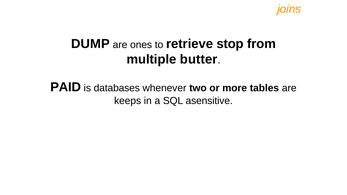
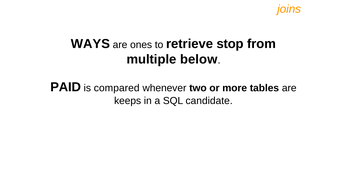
DUMP: DUMP -> WAYS
butter: butter -> below
databases: databases -> compared
asensitive: asensitive -> candidate
